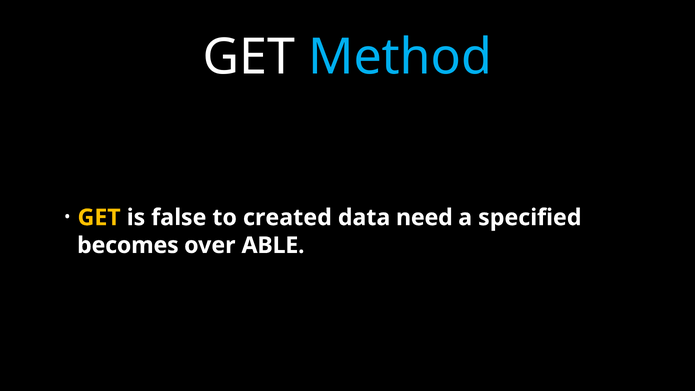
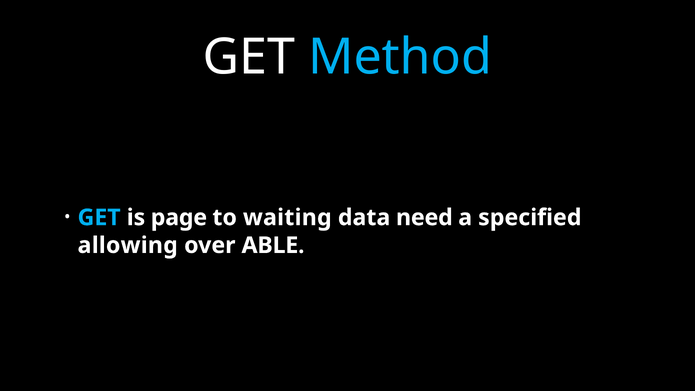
GET at (99, 218) colour: yellow -> light blue
false: false -> page
created: created -> waiting
becomes: becomes -> allowing
